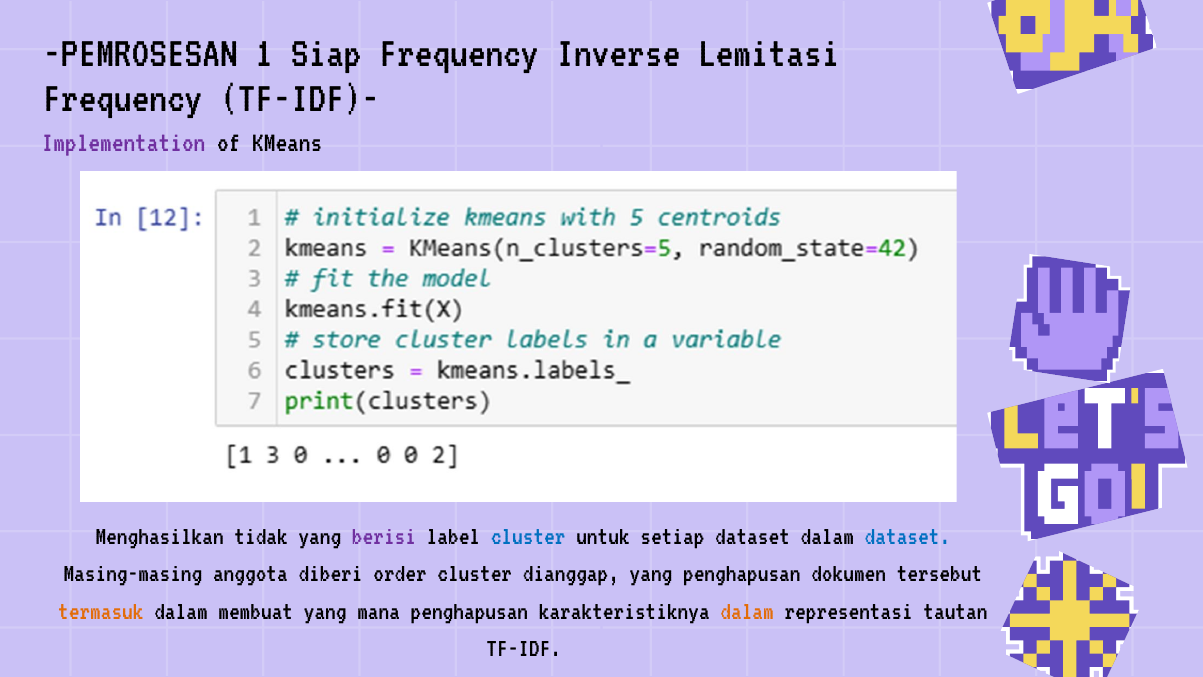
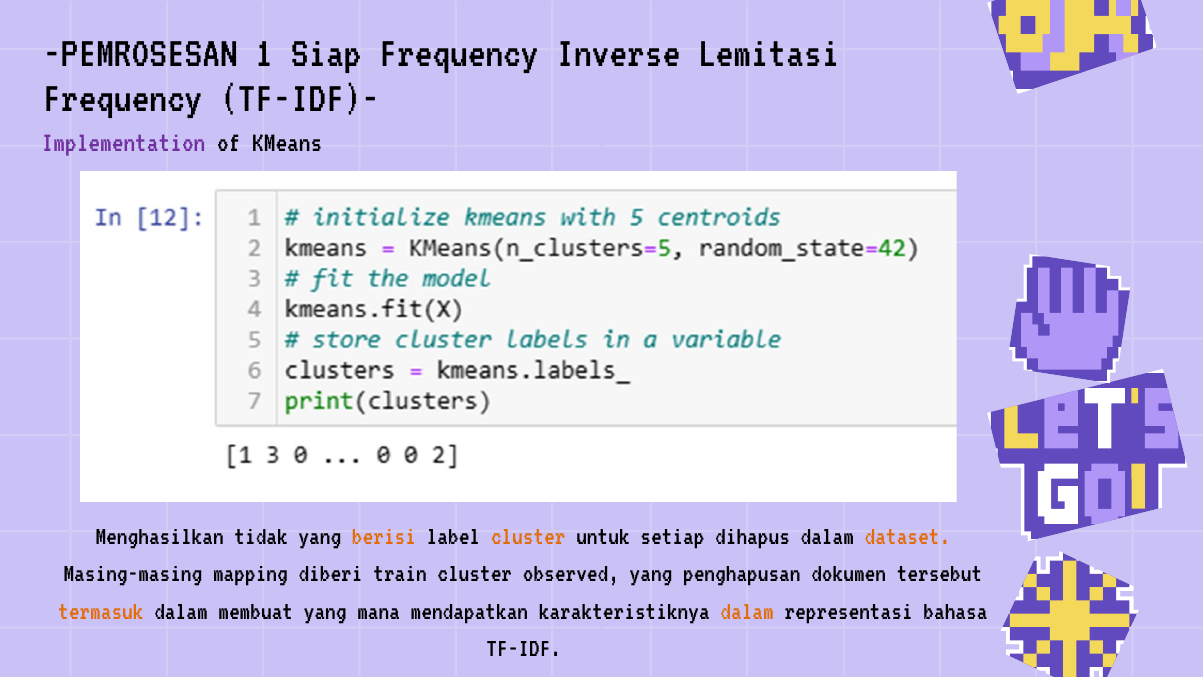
berisi colour: purple -> orange
cluster at (528, 535) colour: blue -> orange
setiap dataset: dataset -> dihapus
dataset at (907, 535) colour: blue -> orange
anggota: anggota -> mapping
order: order -> train
dianggap: dianggap -> observed
mana penghapusan: penghapusan -> mendapatkan
tautan: tautan -> bahasa
